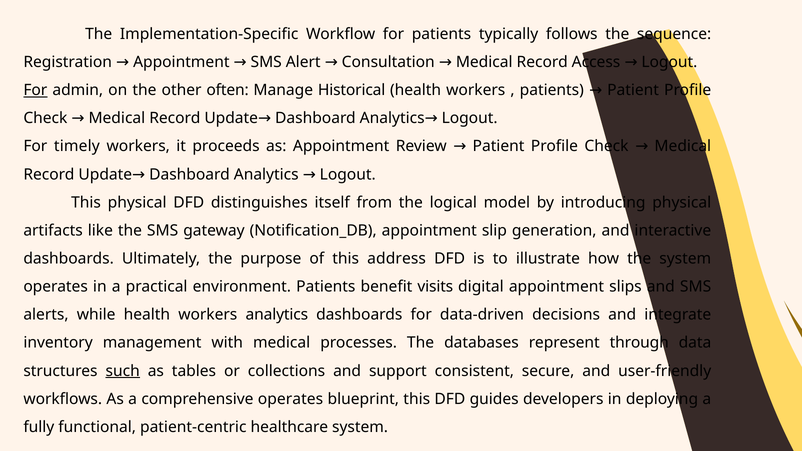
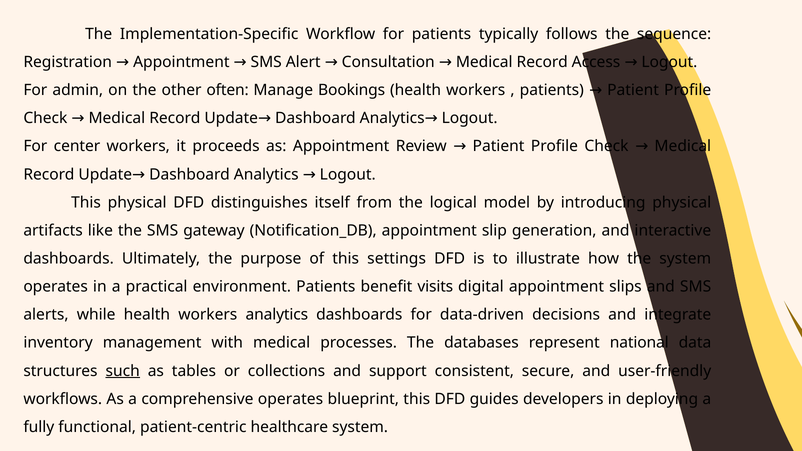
For at (35, 90) underline: present -> none
Historical: Historical -> Bookings
timely: timely -> center
address: address -> settings
through: through -> national
